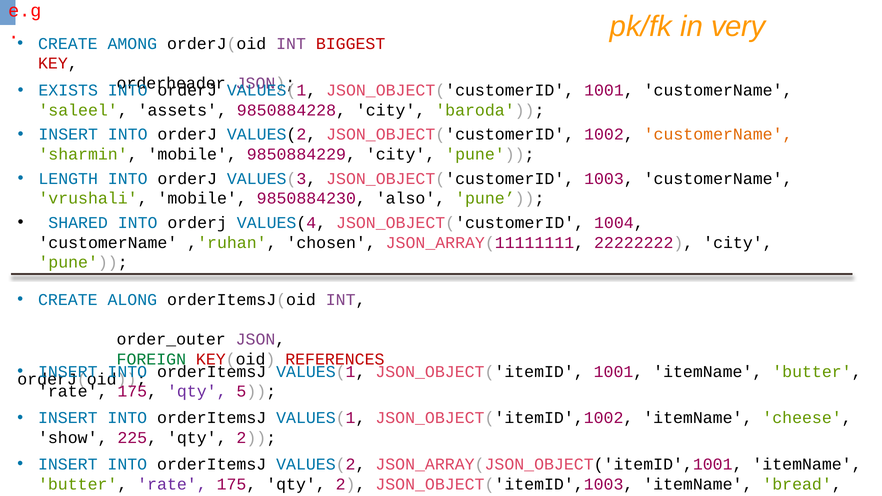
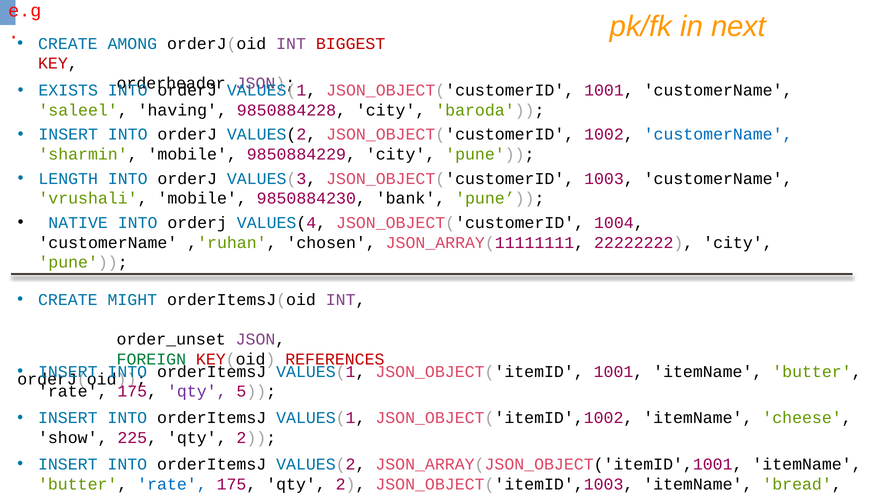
very: very -> next
assets: assets -> having
customerName at (718, 135) colour: orange -> blue
also: also -> bank
SHARED: SHARED -> NATIVE
ALONG: ALONG -> MIGHT
order_outer: order_outer -> order_unset
rate at (172, 484) colour: purple -> blue
